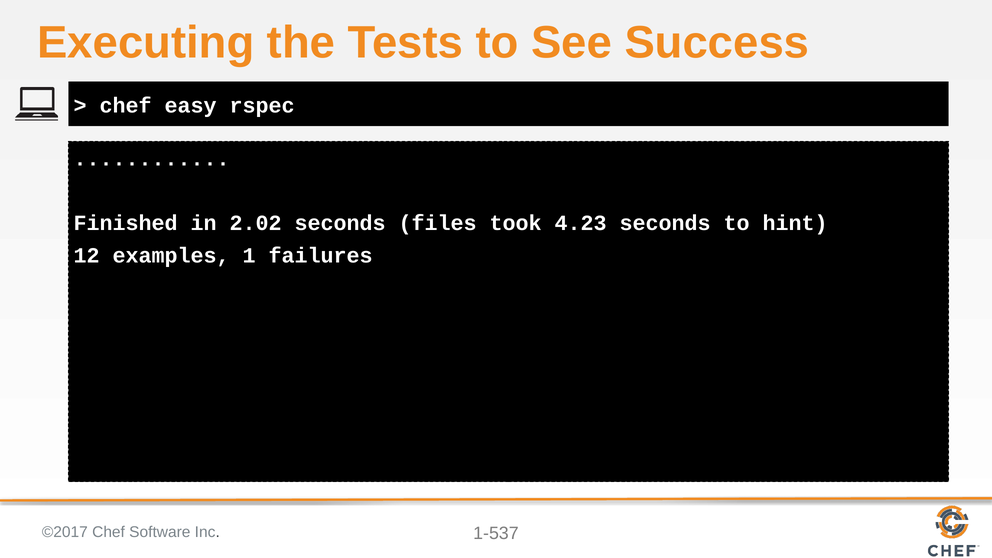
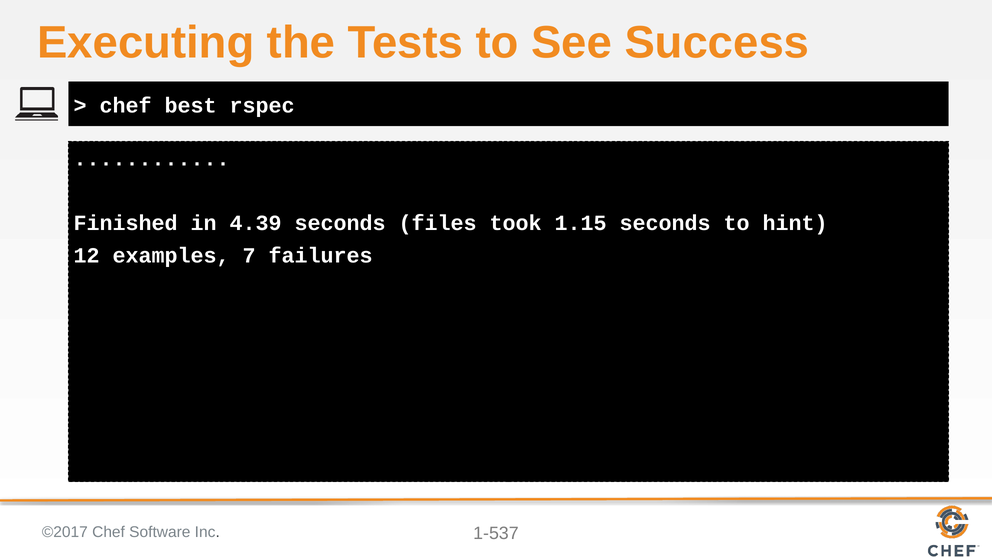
easy: easy -> best
2.02: 2.02 -> 4.39
4.23: 4.23 -> 1.15
1: 1 -> 7
